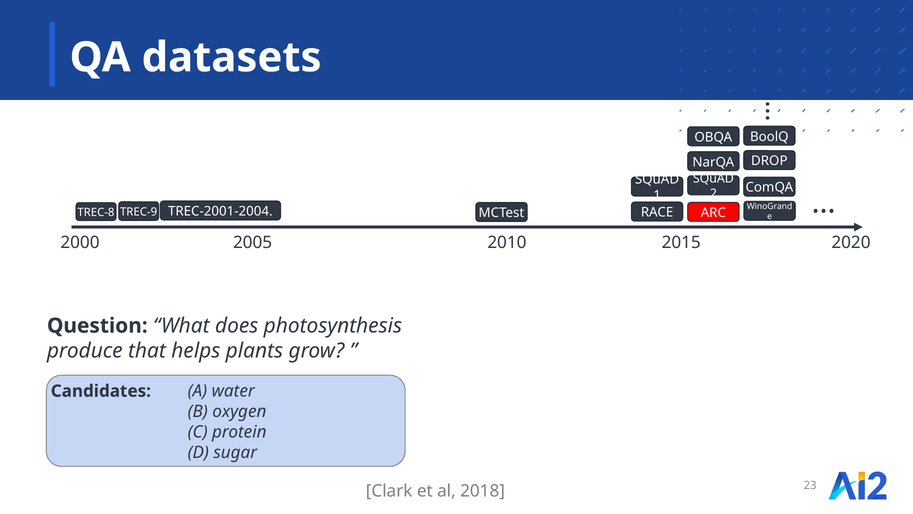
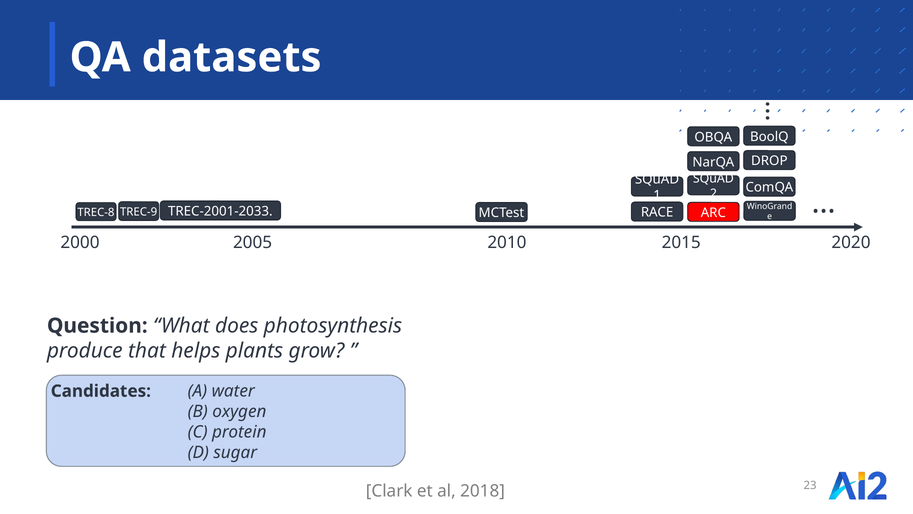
TREC-2001-2004: TREC-2001-2004 -> TREC-2001-2033
